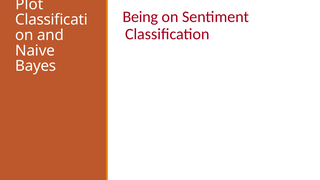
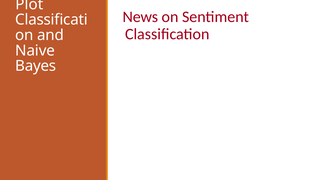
Being: Being -> News
